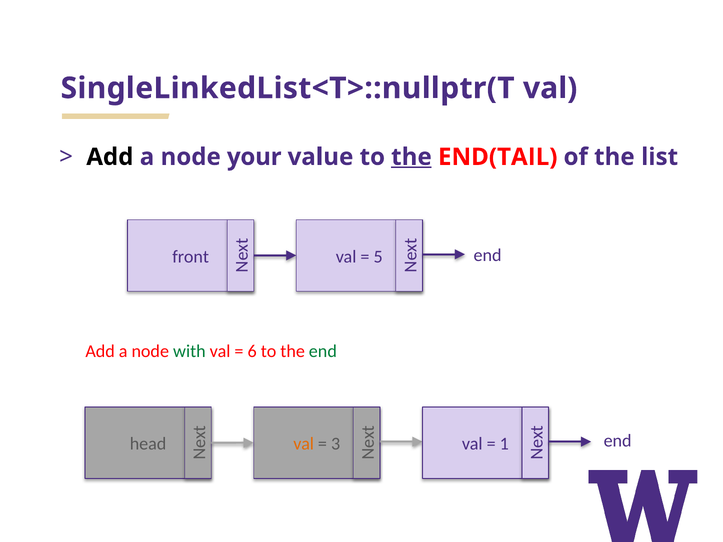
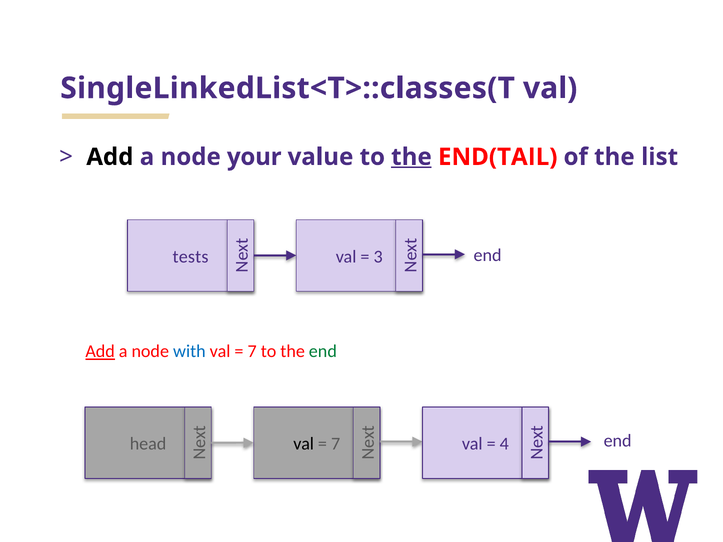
SingleLinkedList<T>::nullptr(T: SingleLinkedList<T>::nullptr(T -> SingleLinkedList<T>::classes(T
front: front -> tests
5: 5 -> 3
Add at (100, 352) underline: none -> present
with colour: green -> blue
6 at (252, 352): 6 -> 7
val at (304, 444) colour: orange -> black
3 at (336, 444): 3 -> 7
1: 1 -> 4
